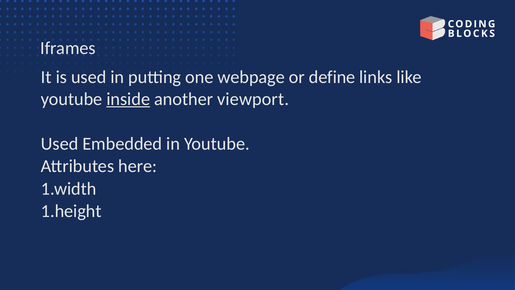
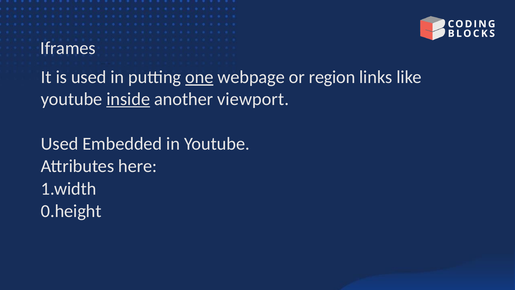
one underline: none -> present
define: define -> region
1.height: 1.height -> 0.height
